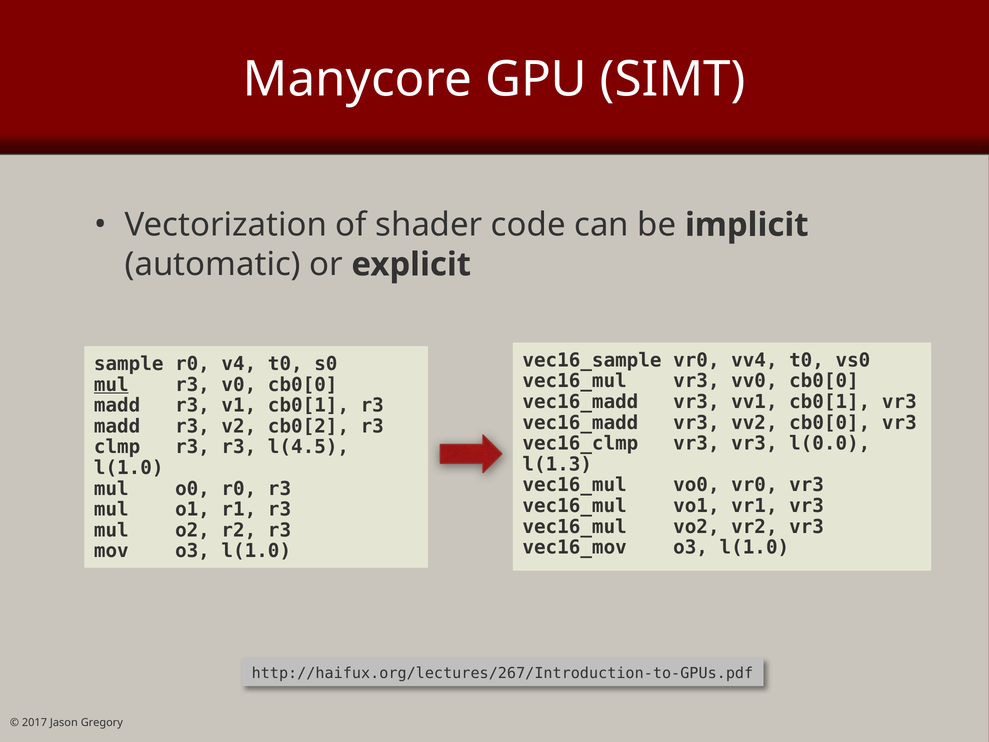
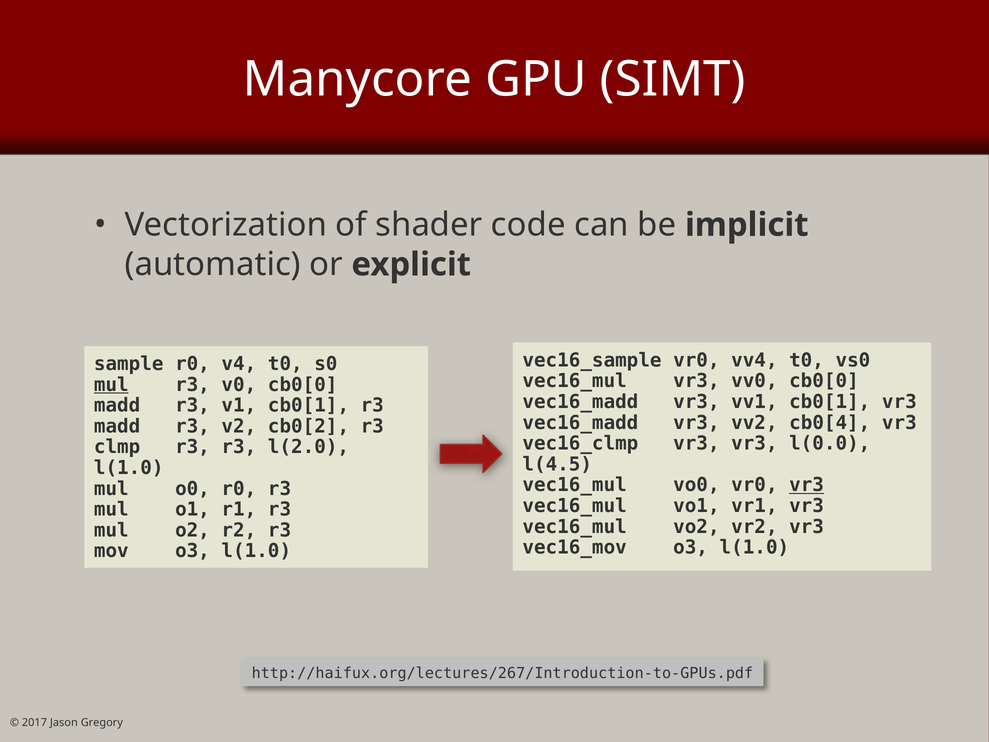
vv2 cb0[0: cb0[0 -> cb0[4
l(4.5: l(4.5 -> l(2.0
l(1.3: l(1.3 -> l(4.5
vr3 at (807, 485) underline: none -> present
